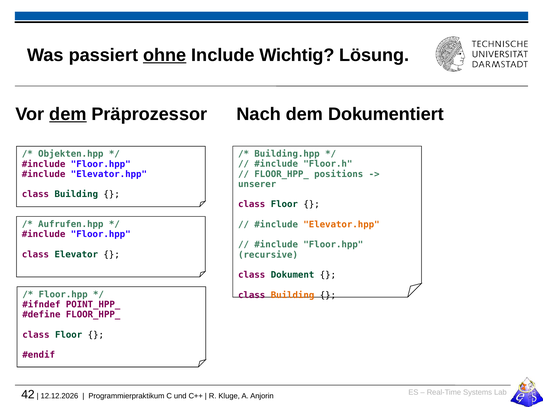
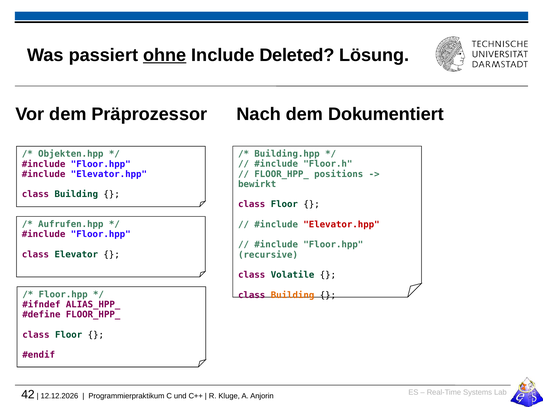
Wichtig: Wichtig -> Deleted
dem at (68, 114) underline: present -> none
unserer: unserer -> bewirkt
Elevator.hpp at (341, 225) colour: orange -> red
Dokument: Dokument -> Volatile
POINT_HPP_: POINT_HPP_ -> ALIAS_HPP_
